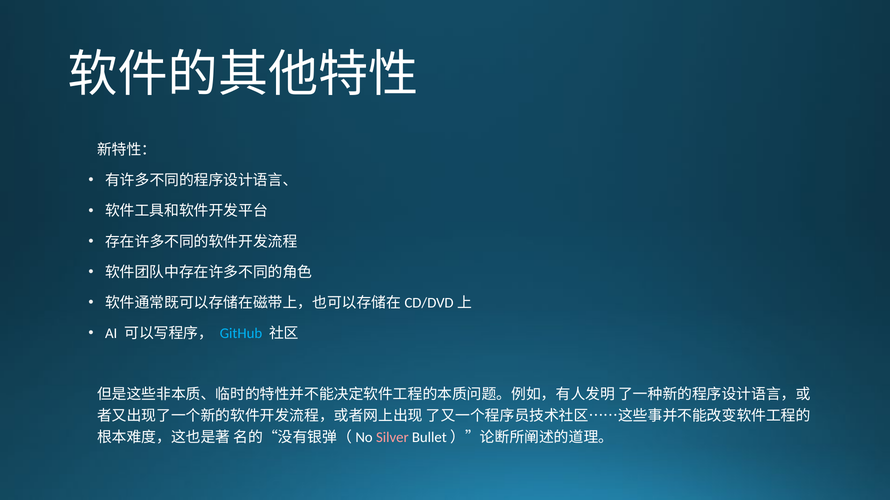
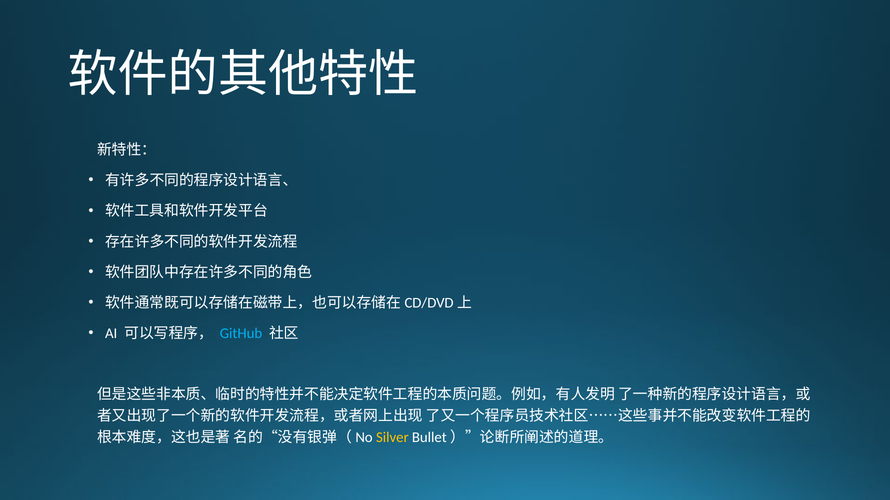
Silver colour: pink -> yellow
